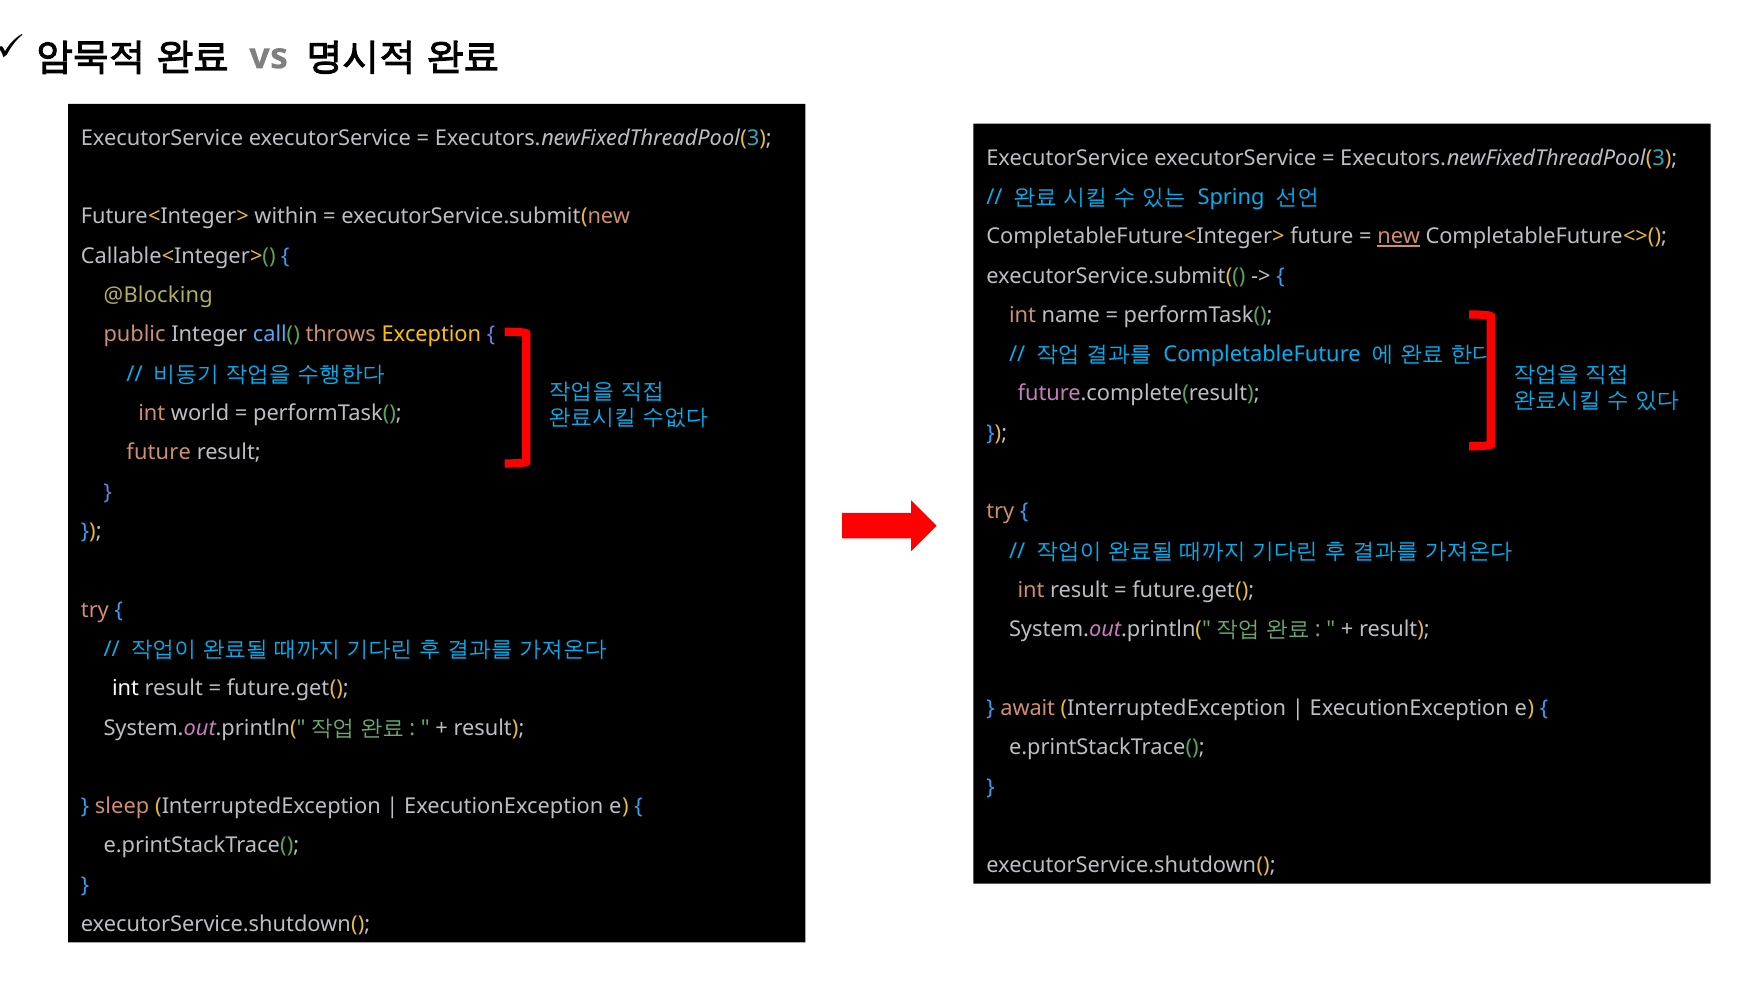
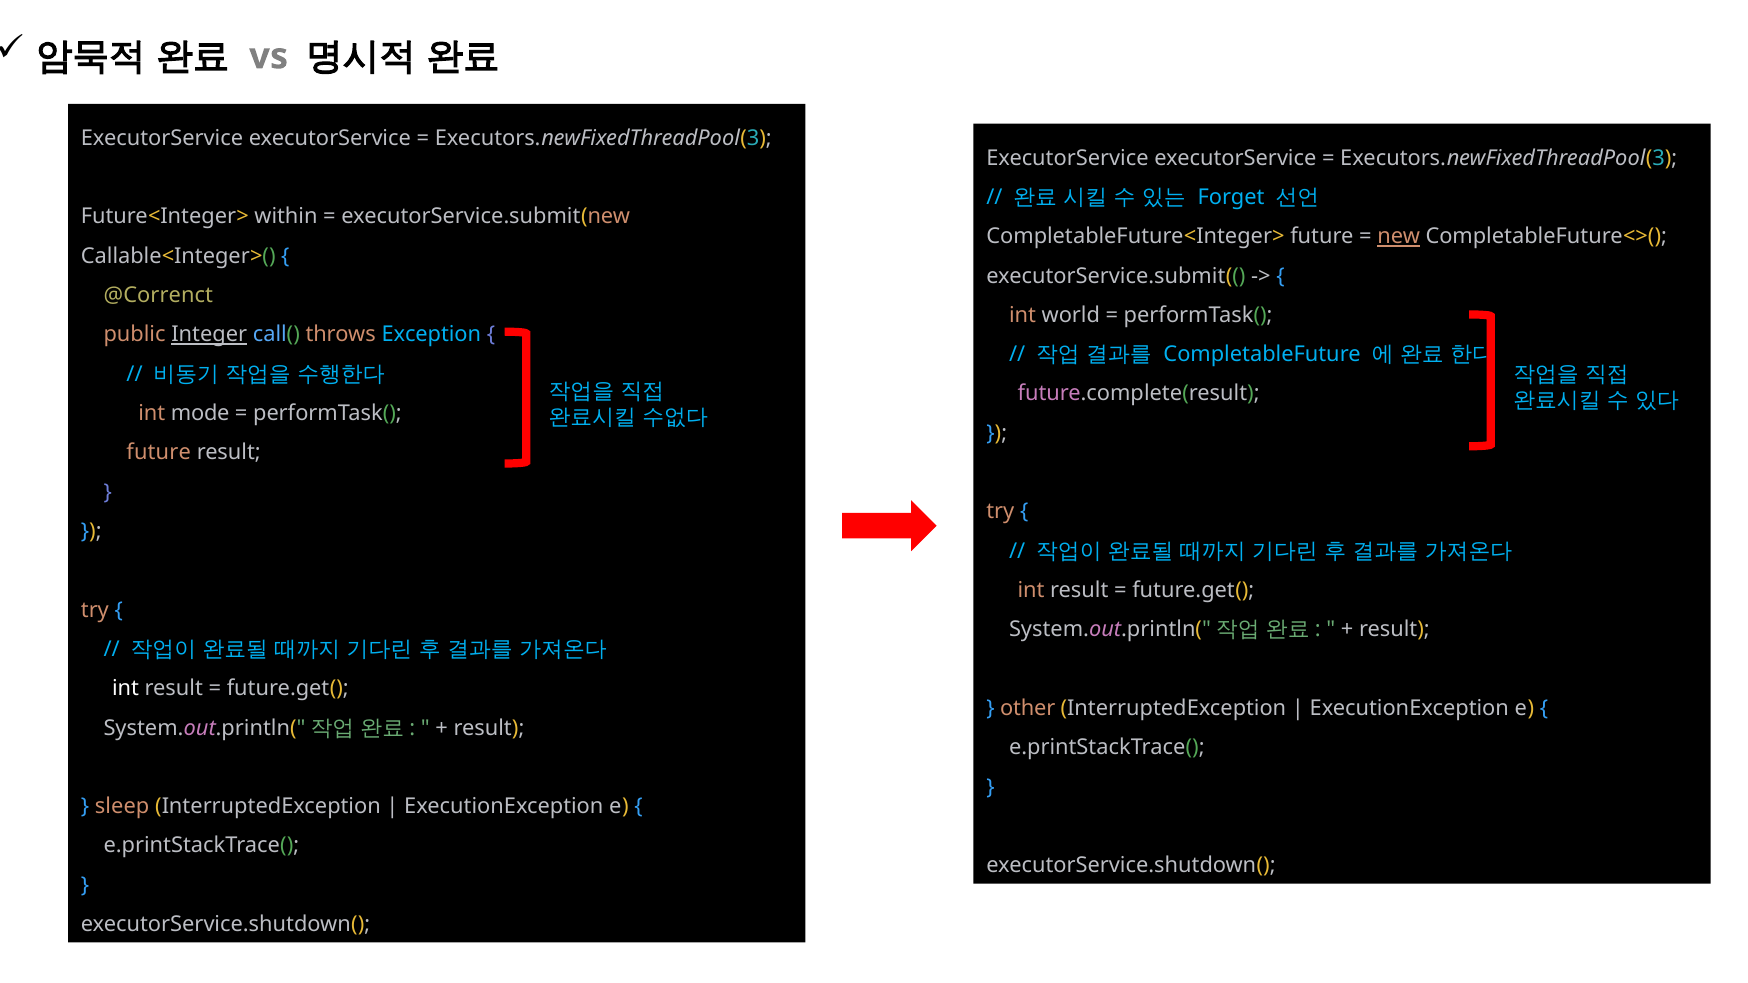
Spring: Spring -> Forget
@Blocking: @Blocking -> @Correnct
name: name -> world
Integer underline: none -> present
Exception colour: yellow -> light blue
world: world -> mode
await: await -> other
